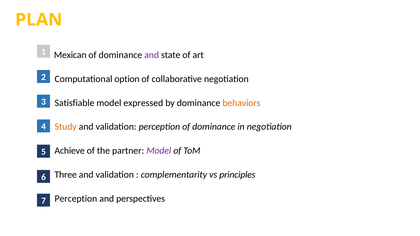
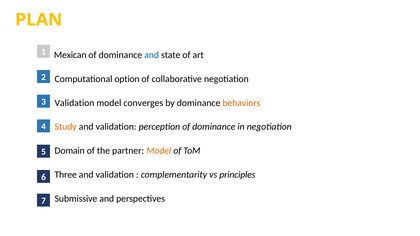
and at (152, 55) colour: purple -> blue
Satisfiable at (75, 103): Satisfiable -> Validation
expressed: expressed -> converges
Achieve: Achieve -> Domain
Model at (159, 151) colour: purple -> orange
Perception at (76, 199): Perception -> Submissive
